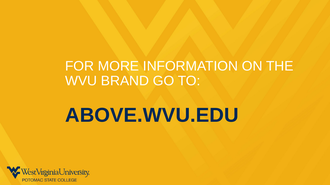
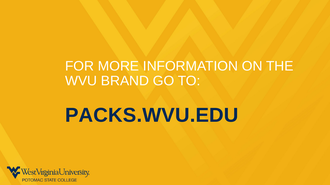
ABOVE.WVU.EDU: ABOVE.WVU.EDU -> PACKS.WVU.EDU
